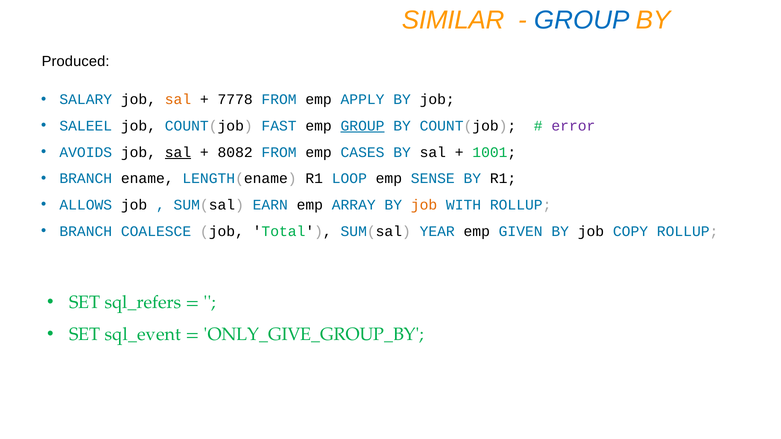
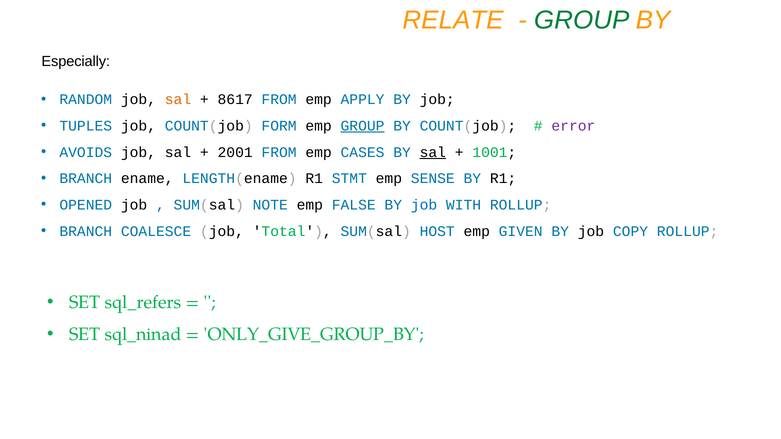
SIMILAR: SIMILAR -> RELATE
GROUP at (582, 20) colour: blue -> green
Produced: Produced -> Especially
SALARY: SALARY -> RANDOM
7778: 7778 -> 8617
SALEEL: SALEEL -> TUPLES
FAST: FAST -> FORM
sal at (178, 152) underline: present -> none
8082: 8082 -> 2001
sal at (433, 152) underline: none -> present
LOOP: LOOP -> STMT
ALLOWS: ALLOWS -> OPENED
EARN: EARN -> NOTE
ARRAY: ARRAY -> FALSE
job at (424, 205) colour: orange -> blue
YEAR: YEAR -> HOST
sql_event: sql_event -> sql_ninad
